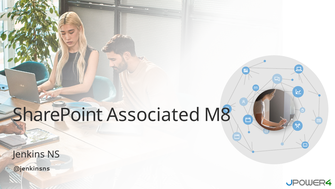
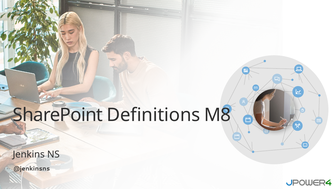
Associated: Associated -> Definitions
